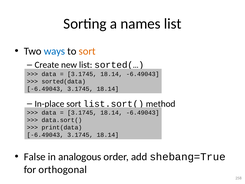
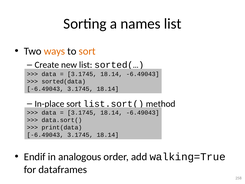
ways colour: blue -> orange
False: False -> Endif
shebang=True: shebang=True -> walking=True
orthogonal: orthogonal -> dataframes
